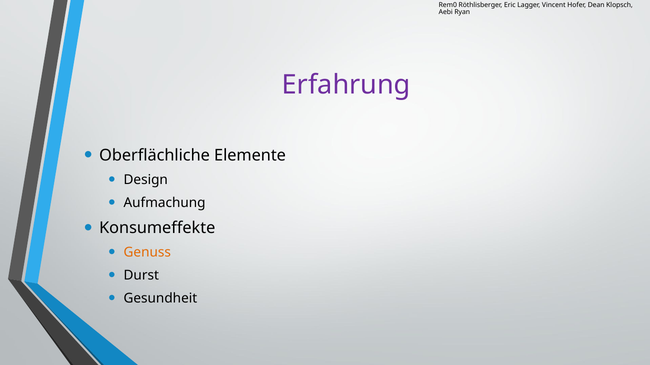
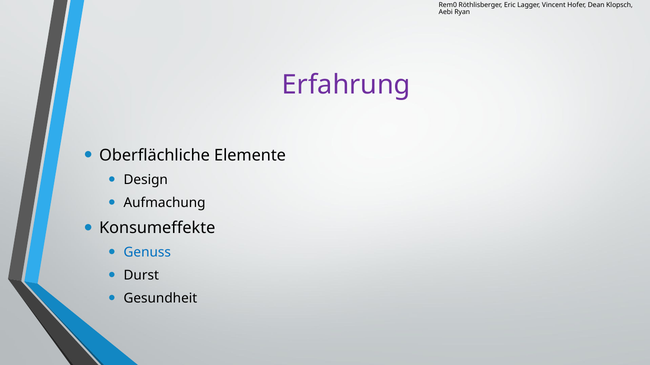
Genuss colour: orange -> blue
